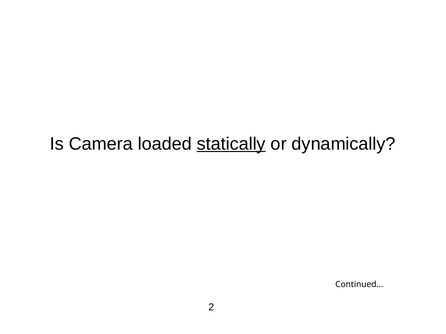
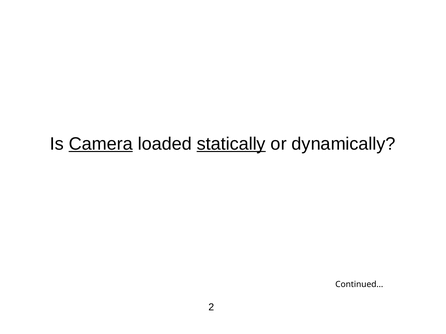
Camera underline: none -> present
